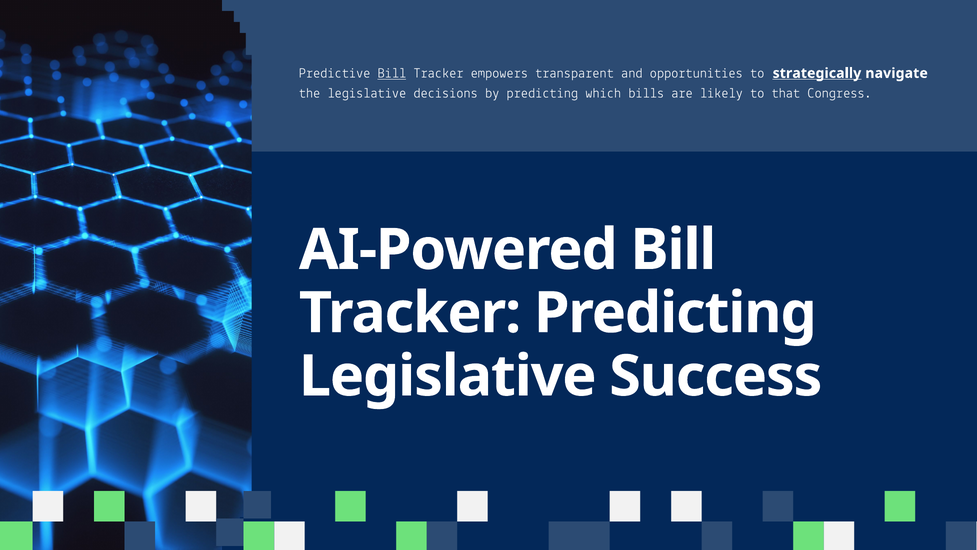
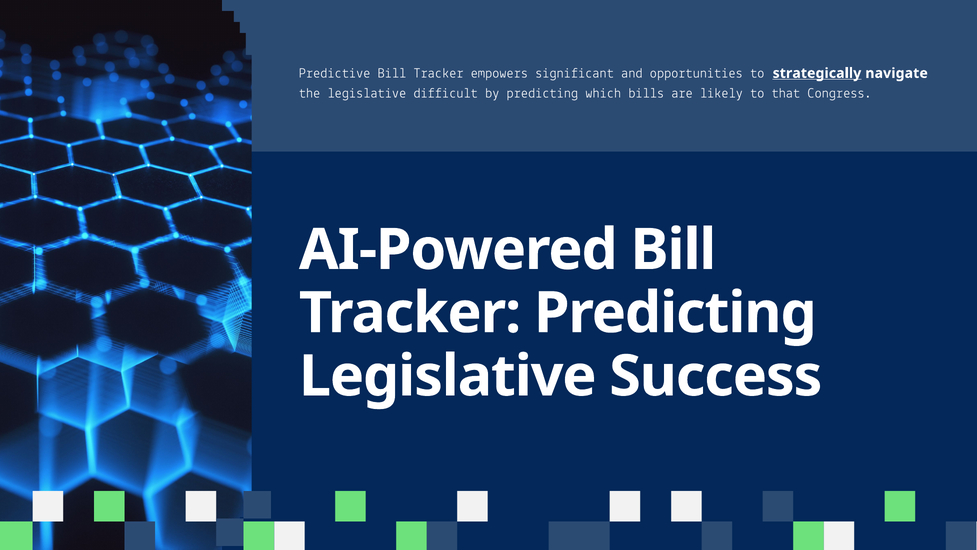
Bill at (392, 73) underline: present -> none
transparent: transparent -> significant
decisions: decisions -> difficult
